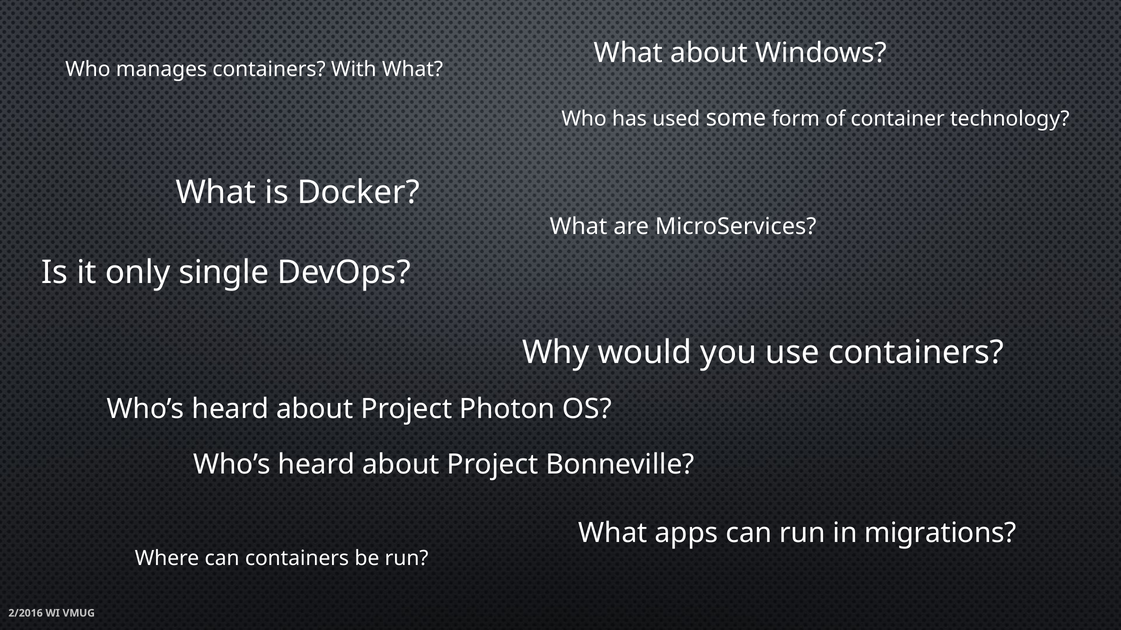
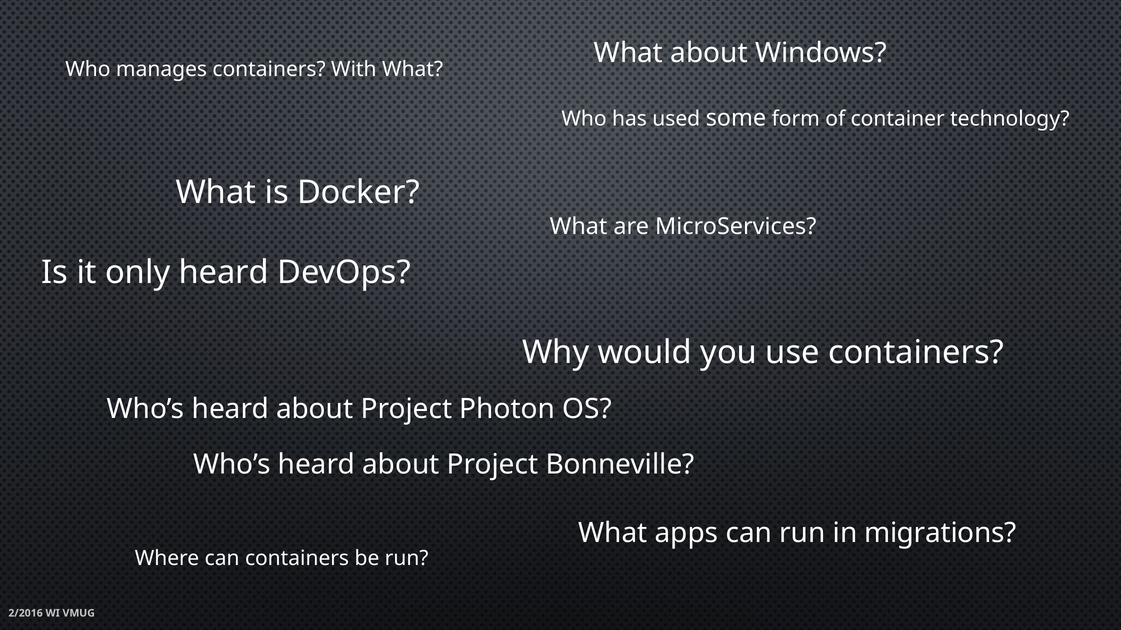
only single: single -> heard
